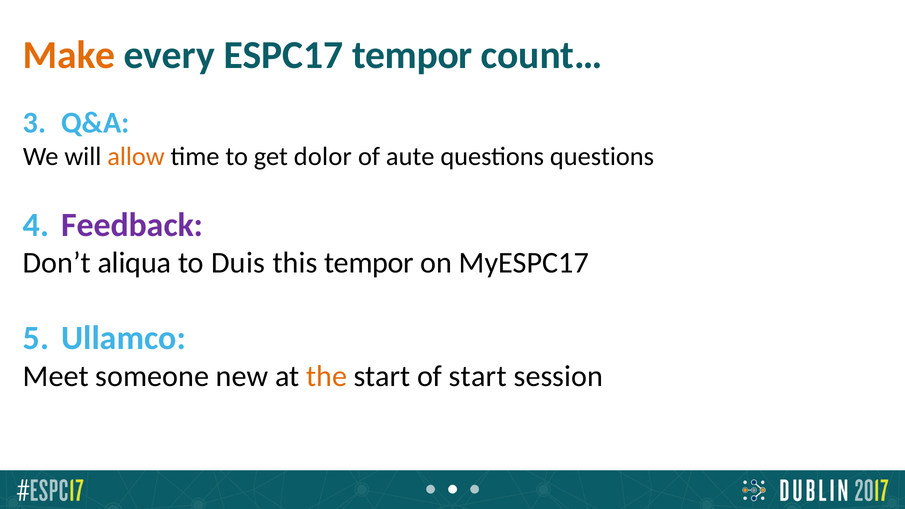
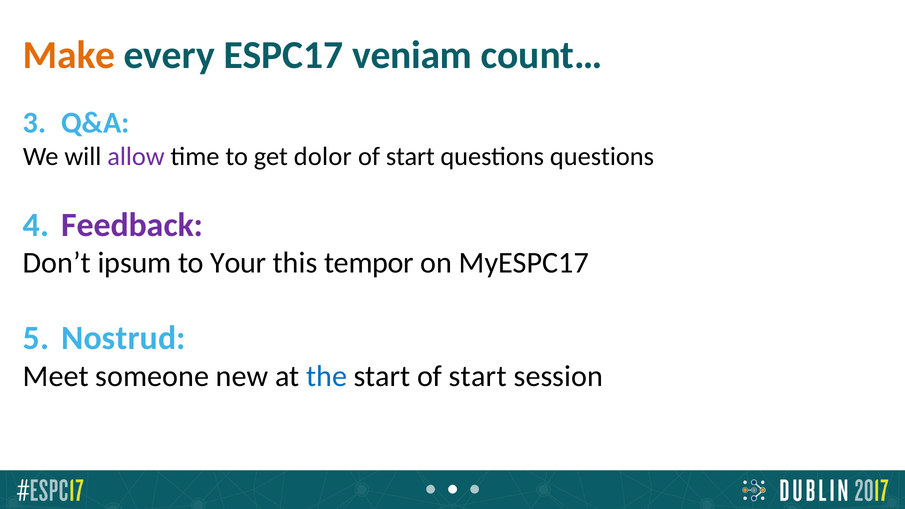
ESPC17 tempor: tempor -> veniam
allow colour: orange -> purple
aute at (410, 156): aute -> start
aliqua: aliqua -> ipsum
Duis: Duis -> Your
Ullamco: Ullamco -> Nostrud
the colour: orange -> blue
